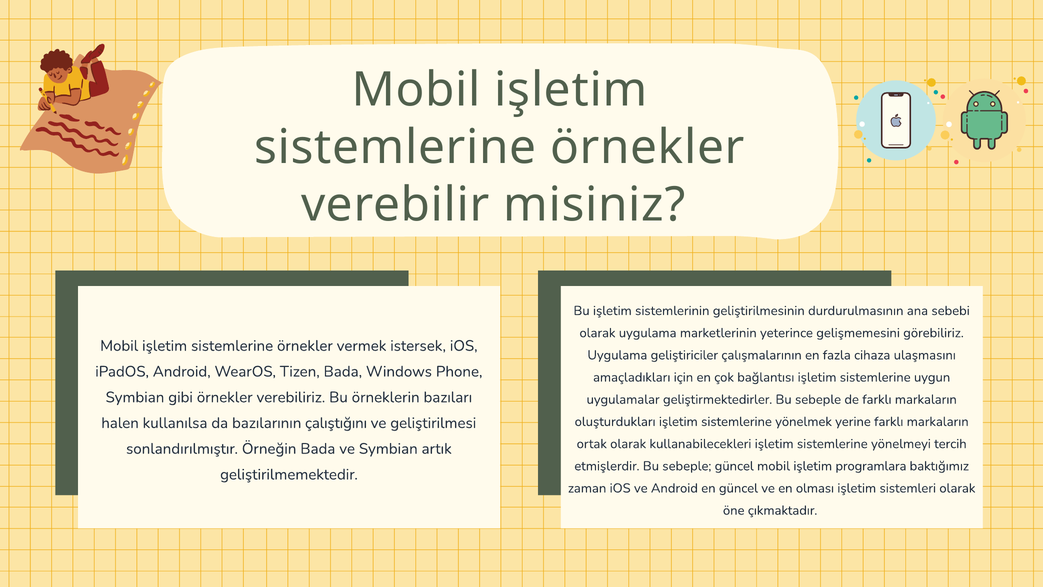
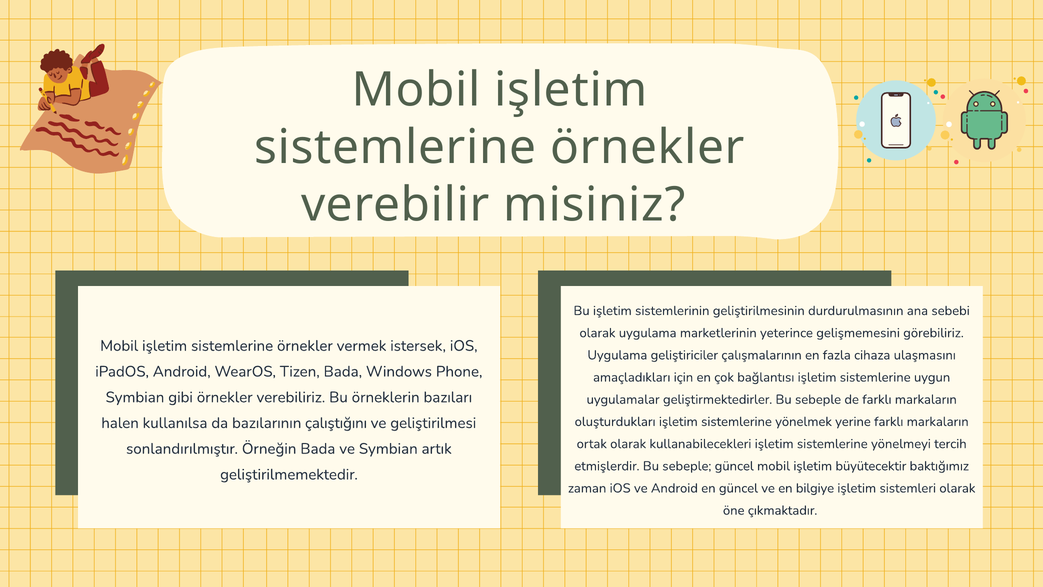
programlara: programlara -> büyütecektir
olması: olması -> bilgiye
